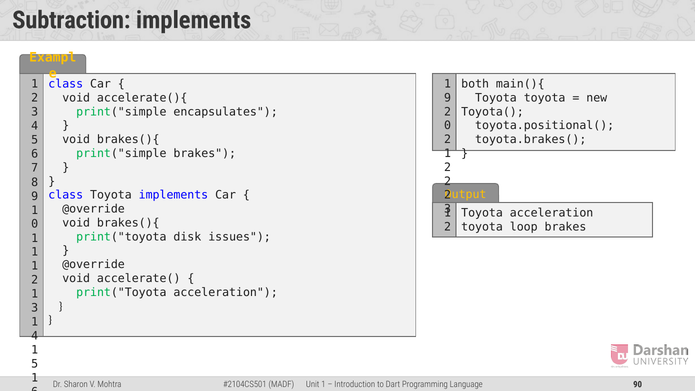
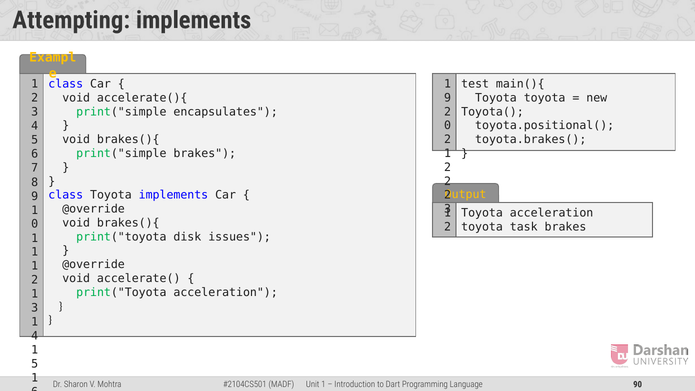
Subtraction: Subtraction -> Attempting
both: both -> test
loop: loop -> task
